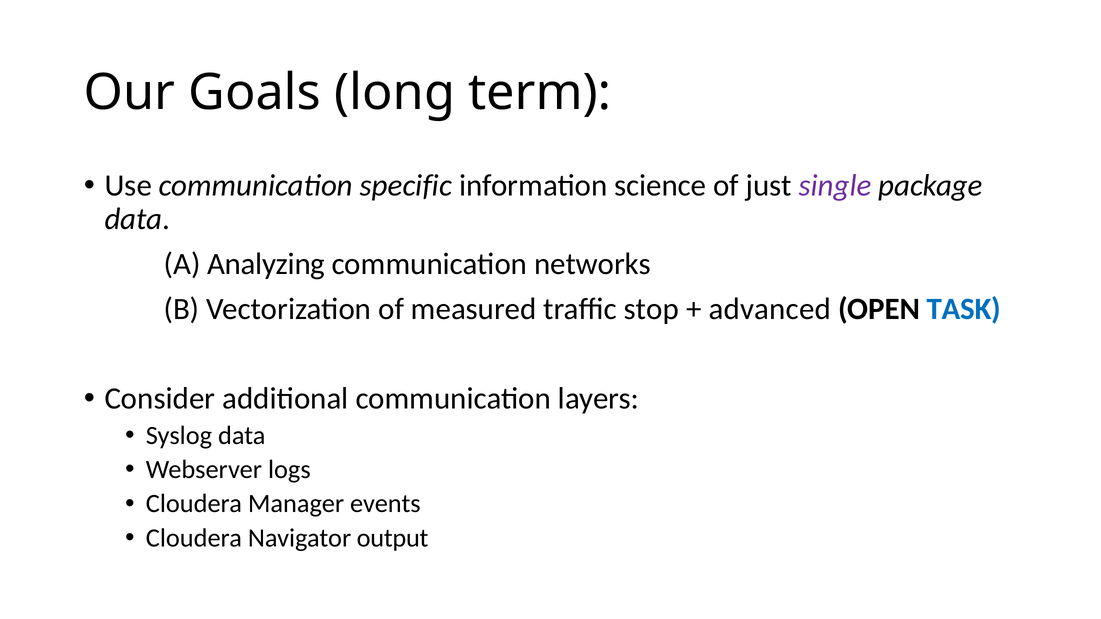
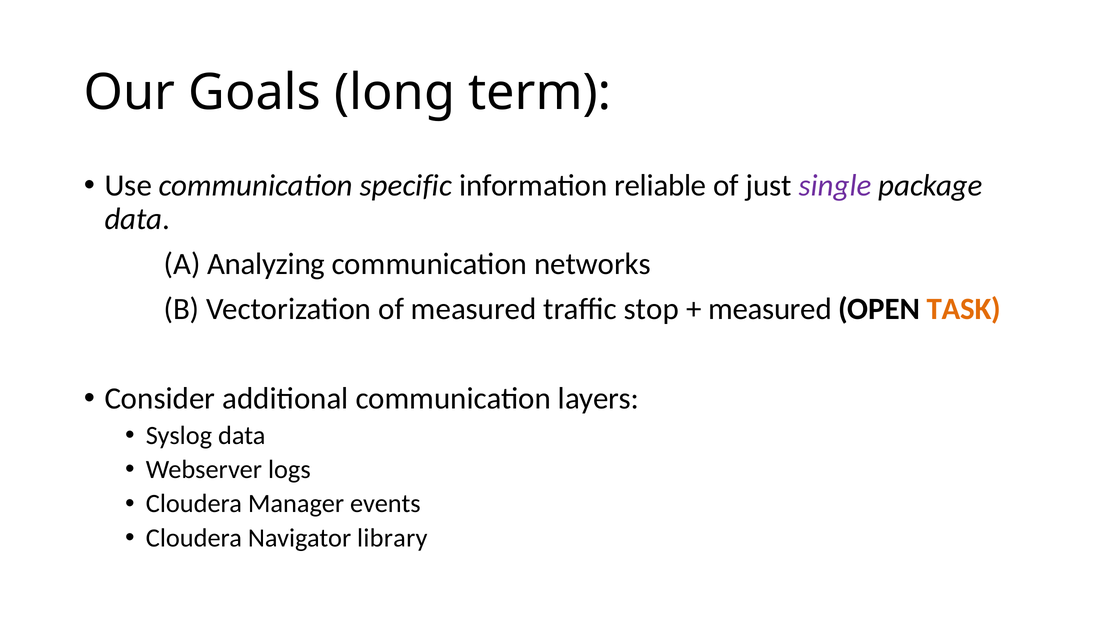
science: science -> reliable
advanced at (770, 309): advanced -> measured
TASK colour: blue -> orange
output: output -> library
